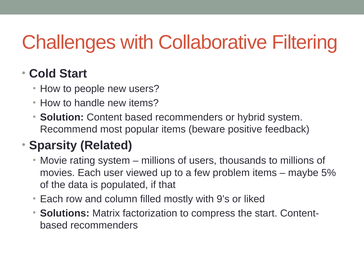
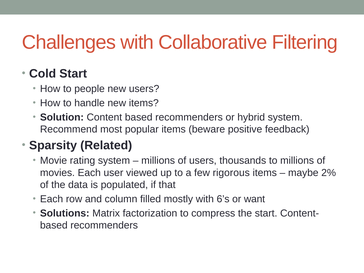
problem: problem -> rigorous
5%: 5% -> 2%
9’s: 9’s -> 6’s
liked: liked -> want
